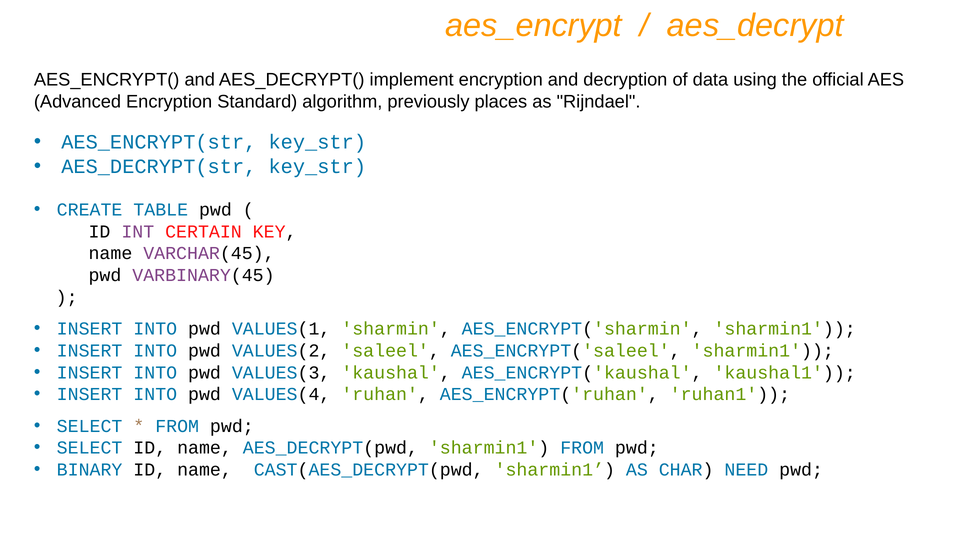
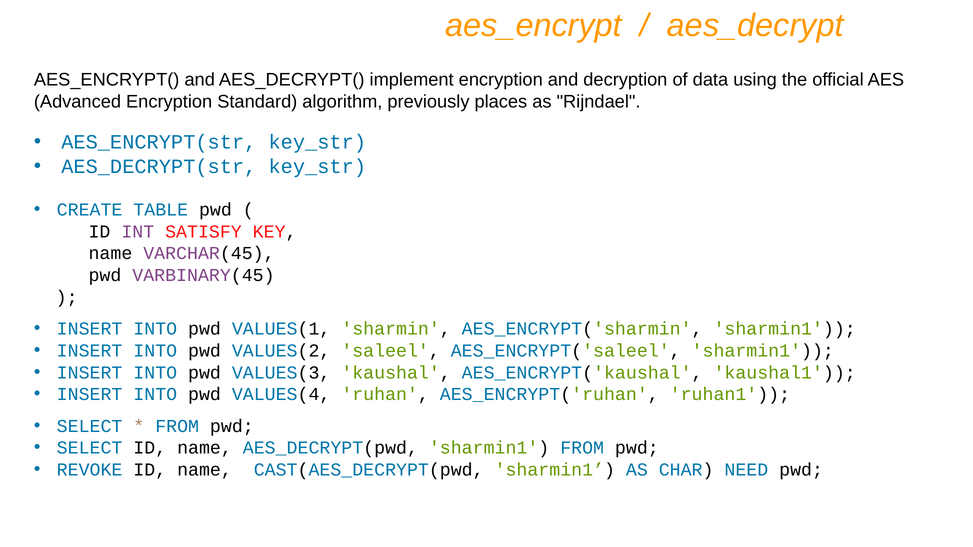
CERTAIN: CERTAIN -> SATISFY
BINARY: BINARY -> REVOKE
